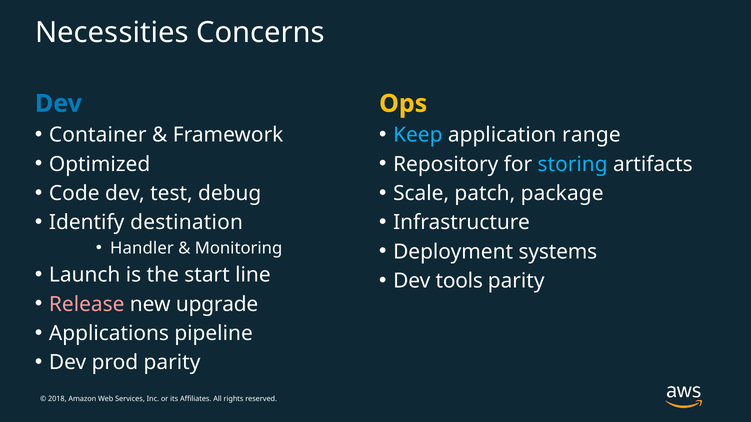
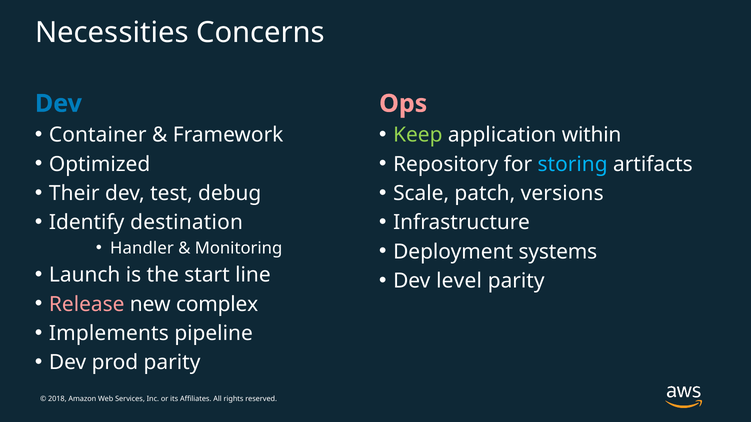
Ops colour: yellow -> pink
Keep colour: light blue -> light green
range: range -> within
Code: Code -> Their
package: package -> versions
tools: tools -> level
upgrade: upgrade -> complex
Applications: Applications -> Implements
